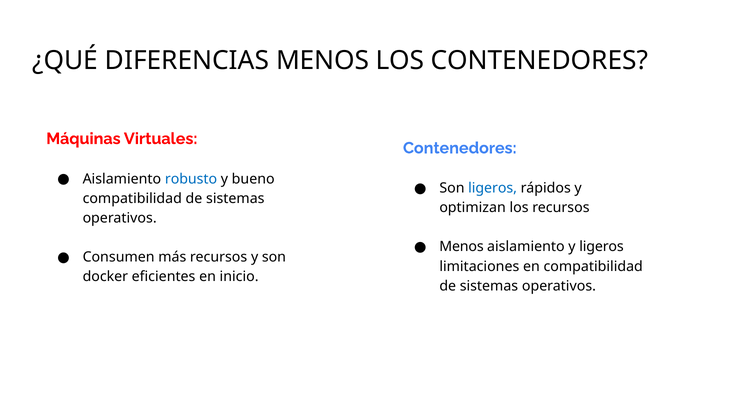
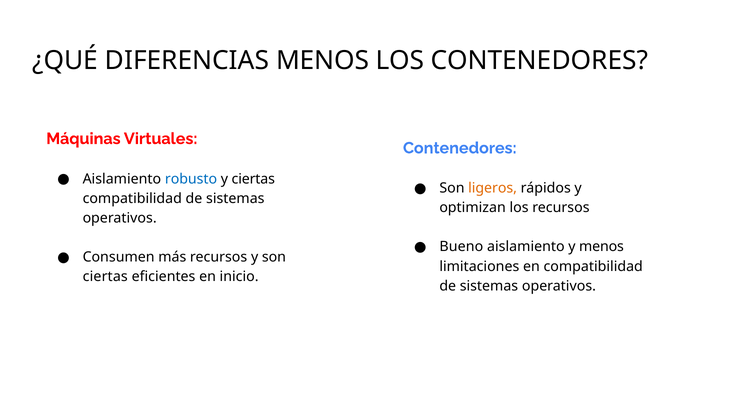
y bueno: bueno -> ciertas
ligeros at (493, 188) colour: blue -> orange
Menos at (462, 247): Menos -> Bueno
y ligeros: ligeros -> menos
docker at (105, 277): docker -> ciertas
